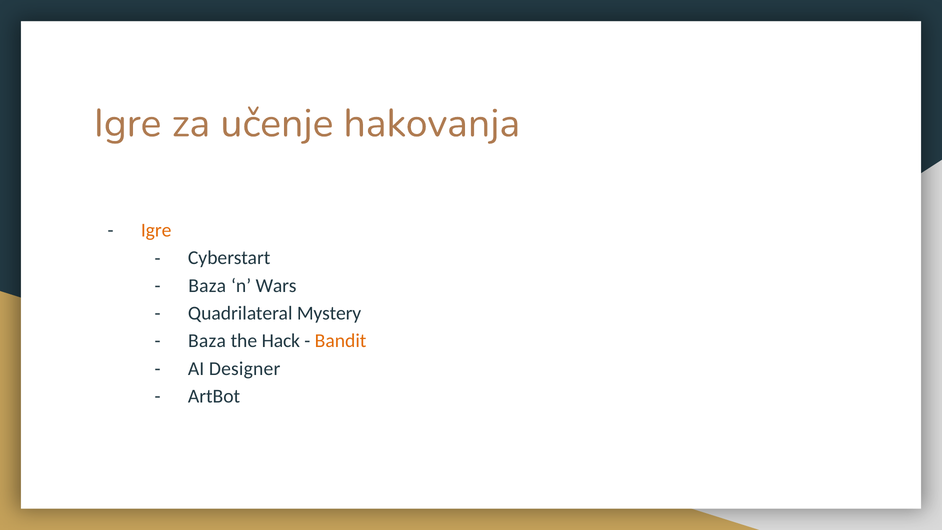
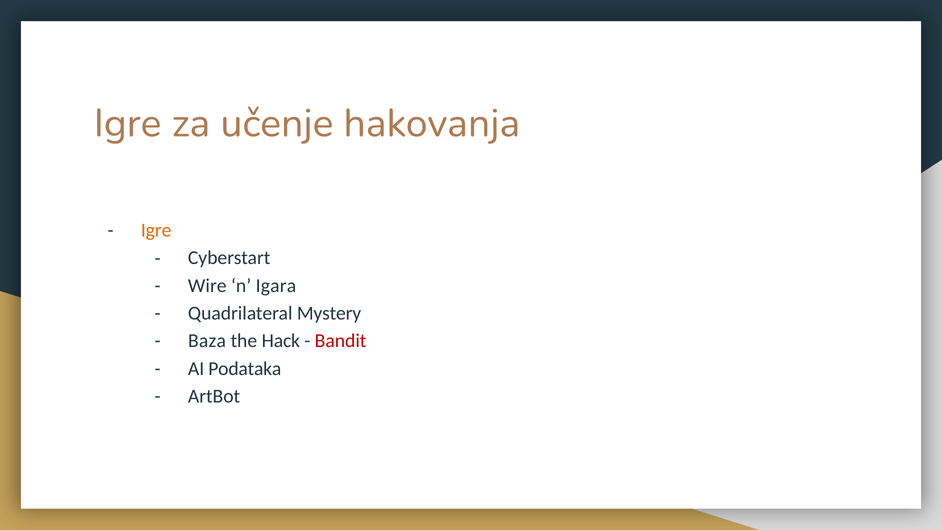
Baza at (207, 286): Baza -> Wire
Wars: Wars -> Igara
Bandit colour: orange -> red
Designer: Designer -> Podataka
